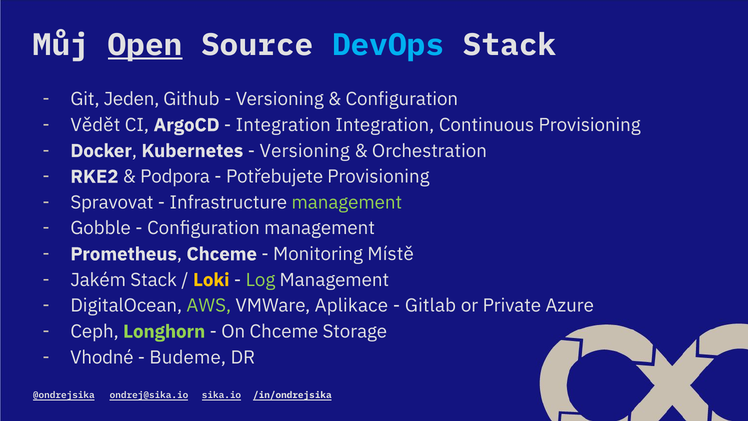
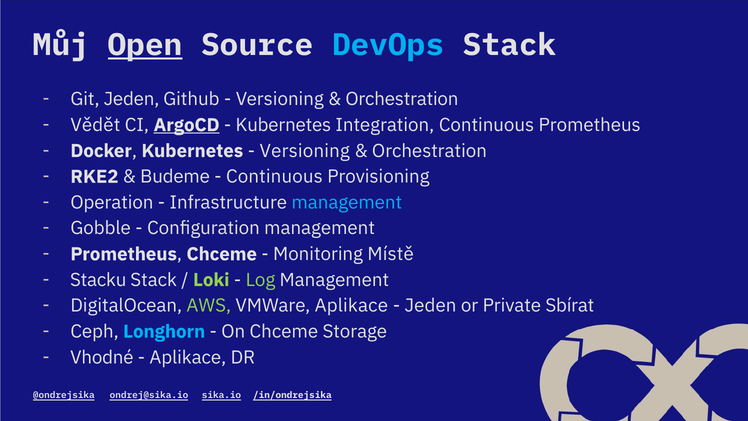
Configuration at (402, 99): Configuration -> Orchestration
ArgoCD underline: none -> present
Integration at (283, 125): Integration -> Kubernetes
Continuous Provisioning: Provisioning -> Prometheus
Podpora: Podpora -> Budeme
Potřebujete at (275, 177): Potřebujete -> Continuous
Spravovat: Spravovat -> Operation
management at (347, 202) colour: light green -> light blue
Jakém: Jakém -> Stacku
Loki colour: yellow -> light green
Gitlab at (430, 306): Gitlab -> Jeden
Azure: Azure -> Sbírat
Longhorn colour: light green -> light blue
Budeme at (188, 357): Budeme -> Aplikace
